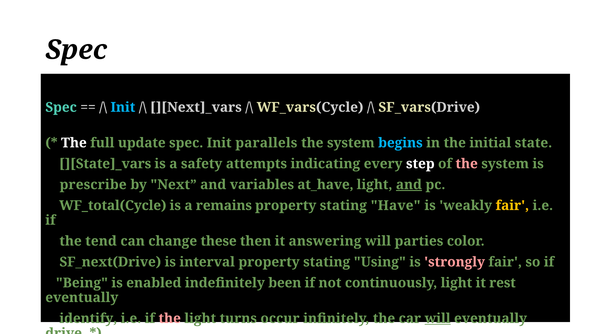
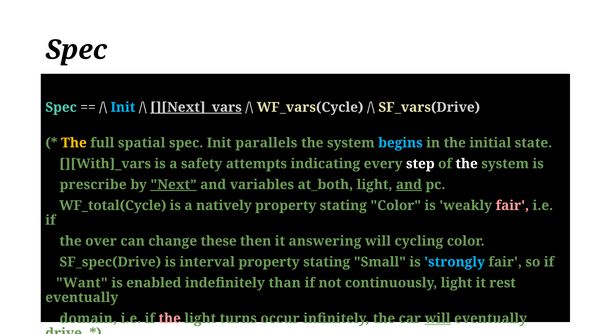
][Next]_vars underline: none -> present
The at (74, 143) colour: white -> yellow
update: update -> spatial
][State]_vars: ][State]_vars -> ][With]_vars
the at (467, 164) colour: pink -> white
Next underline: none -> present
at_have: at_have -> at_both
remains: remains -> natively
stating Have: Have -> Color
fair at (512, 206) colour: yellow -> pink
tend: tend -> over
parties: parties -> cycling
SF_next(Drive: SF_next(Drive -> SF_spec(Drive
Using: Using -> Small
strongly colour: pink -> light blue
Being: Being -> Want
been: been -> than
identify: identify -> domain
